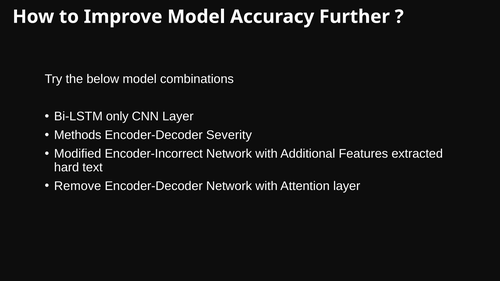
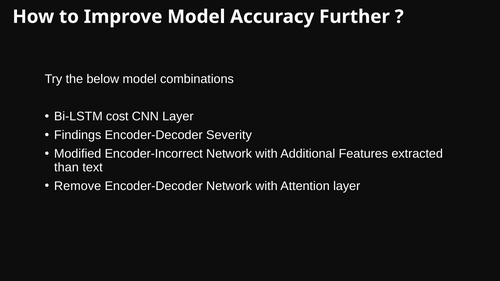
only: only -> cost
Methods: Methods -> Findings
hard: hard -> than
